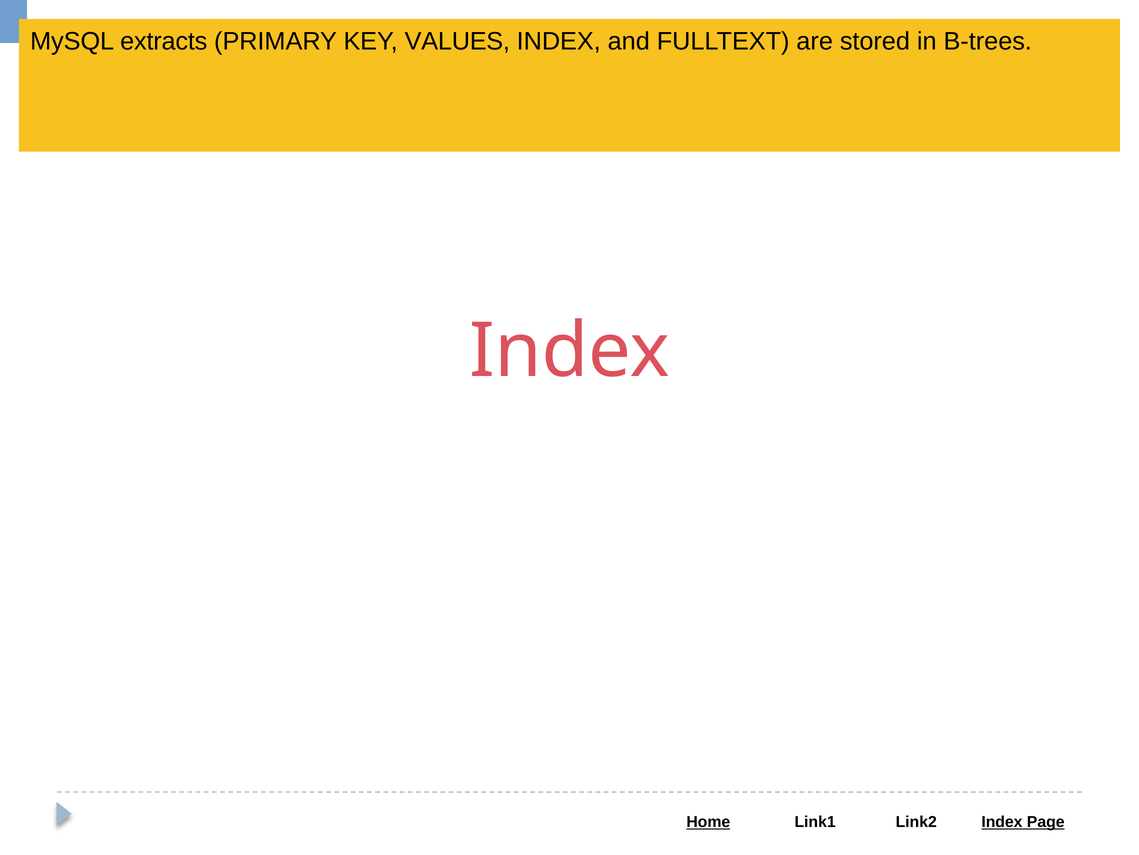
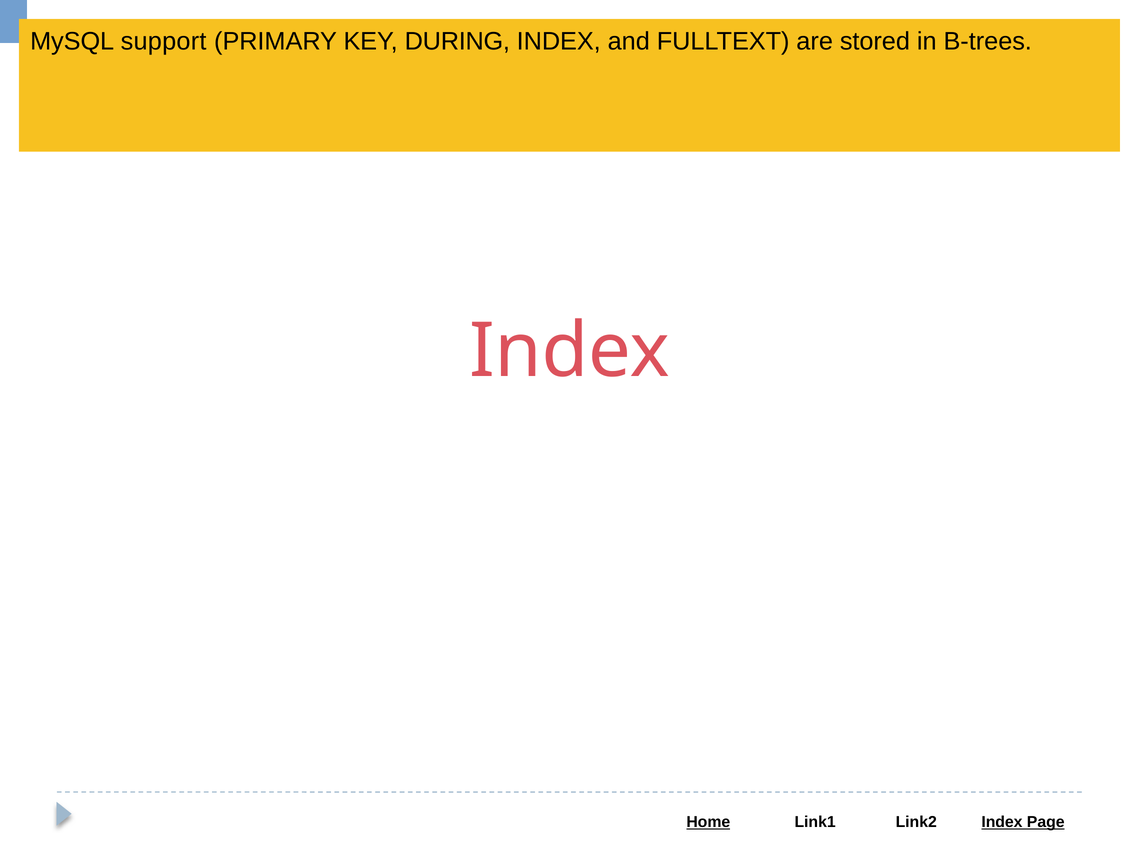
extracts: extracts -> support
VALUES: VALUES -> DURING
